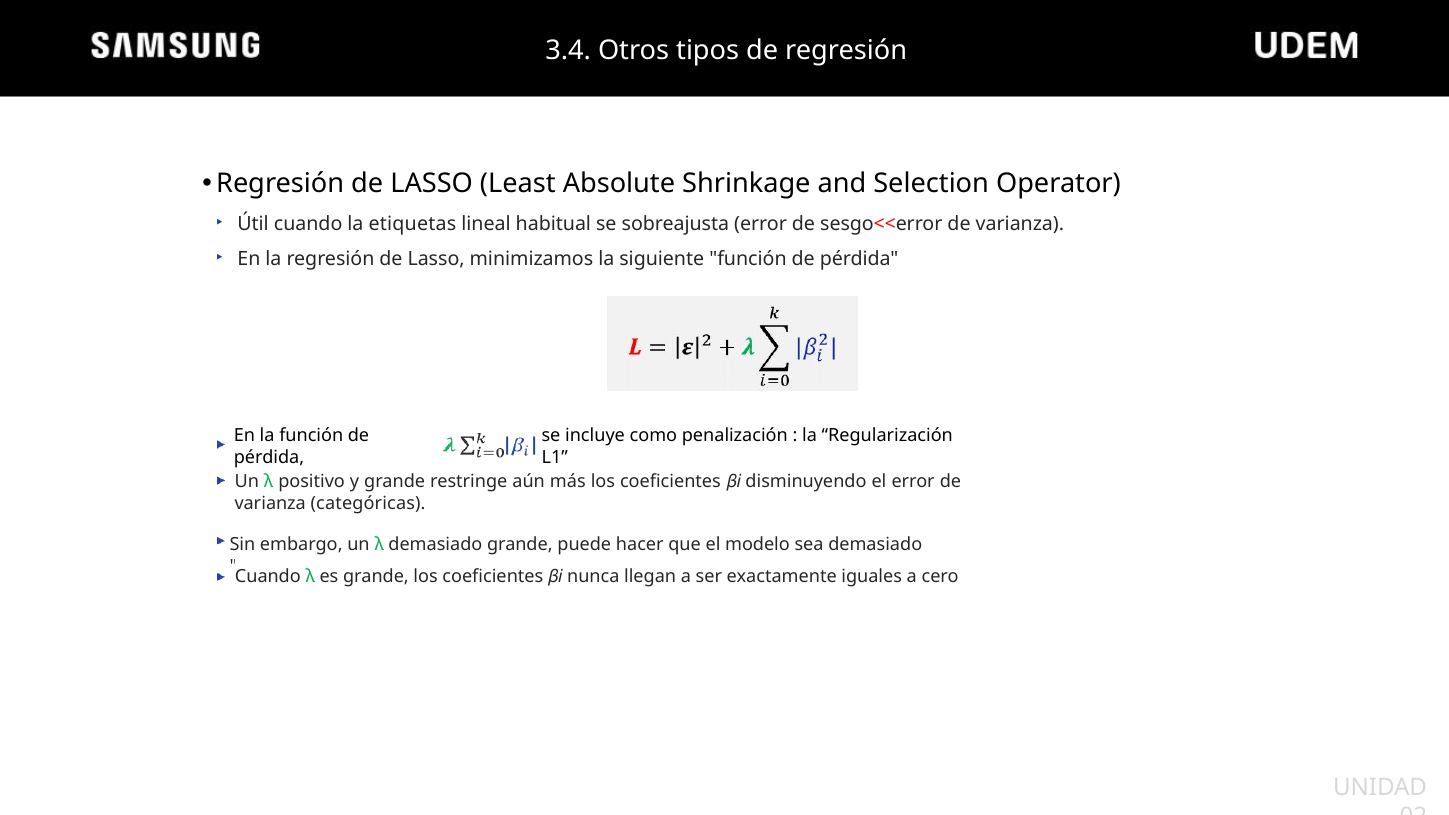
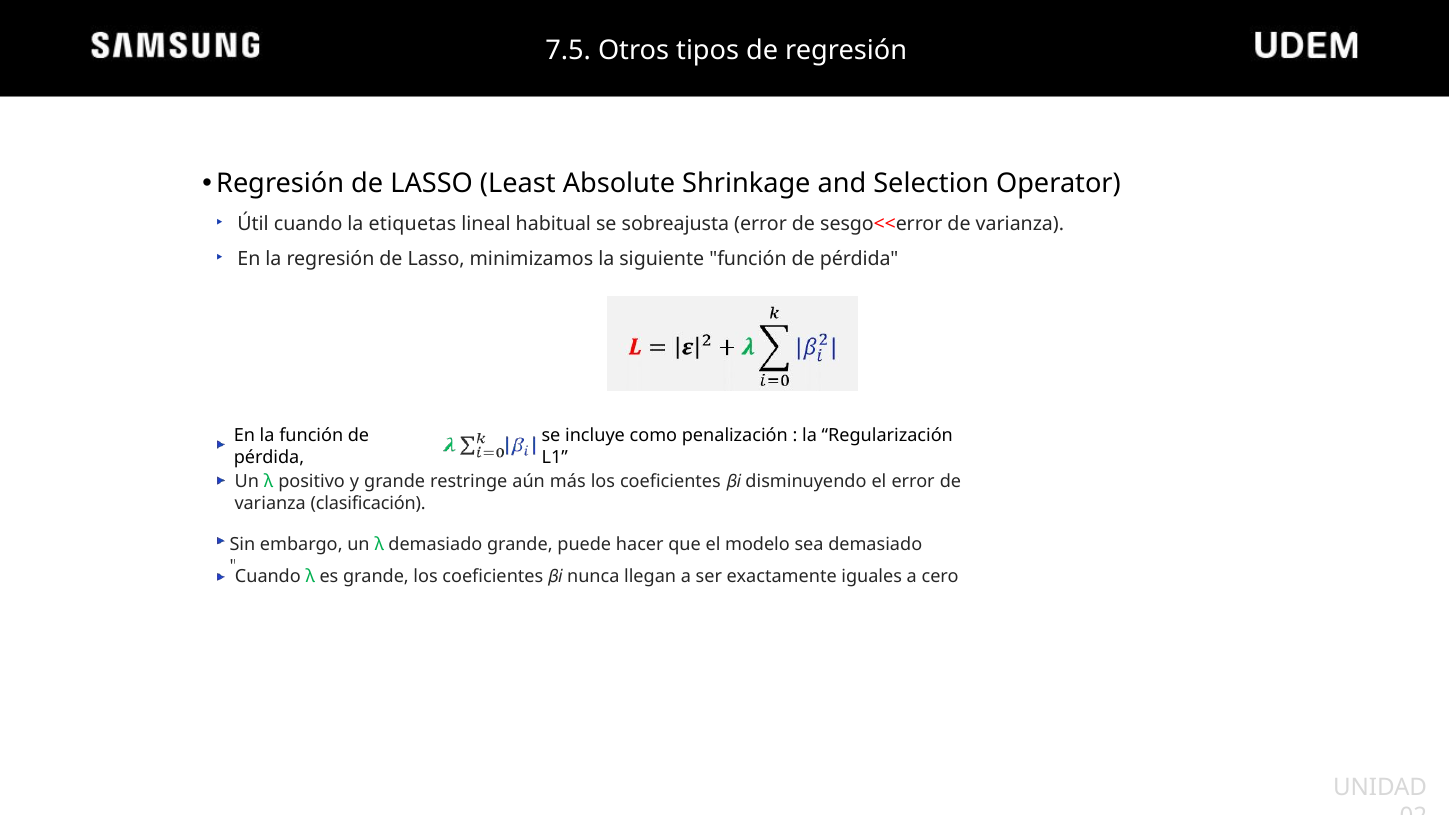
3.4: 3.4 -> 7.5
categóricas: categóricas -> clasificación
